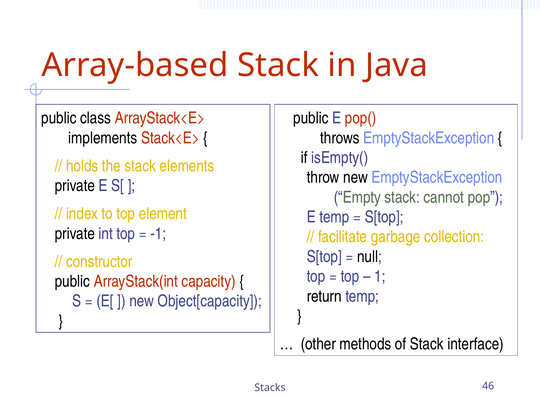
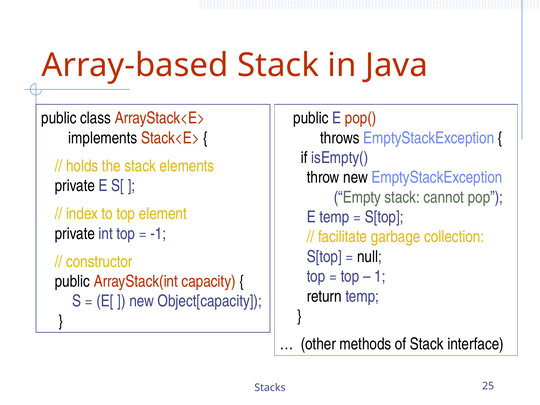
46: 46 -> 25
